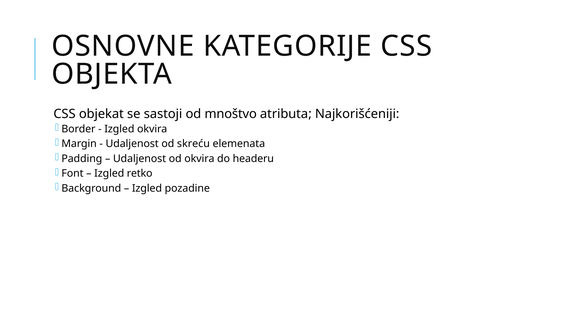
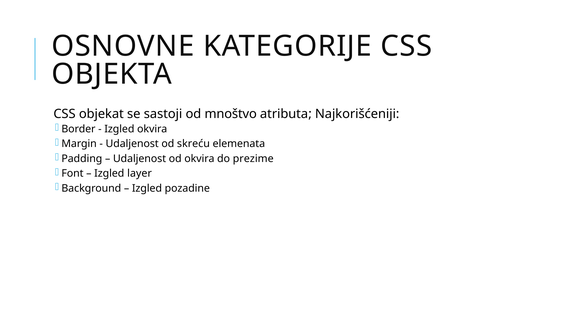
headeru: headeru -> prezime
retko: retko -> layer
